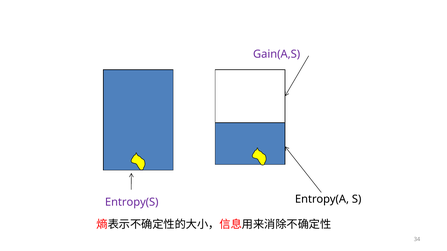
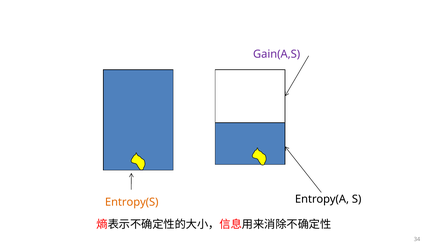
Entropy(S colour: purple -> orange
